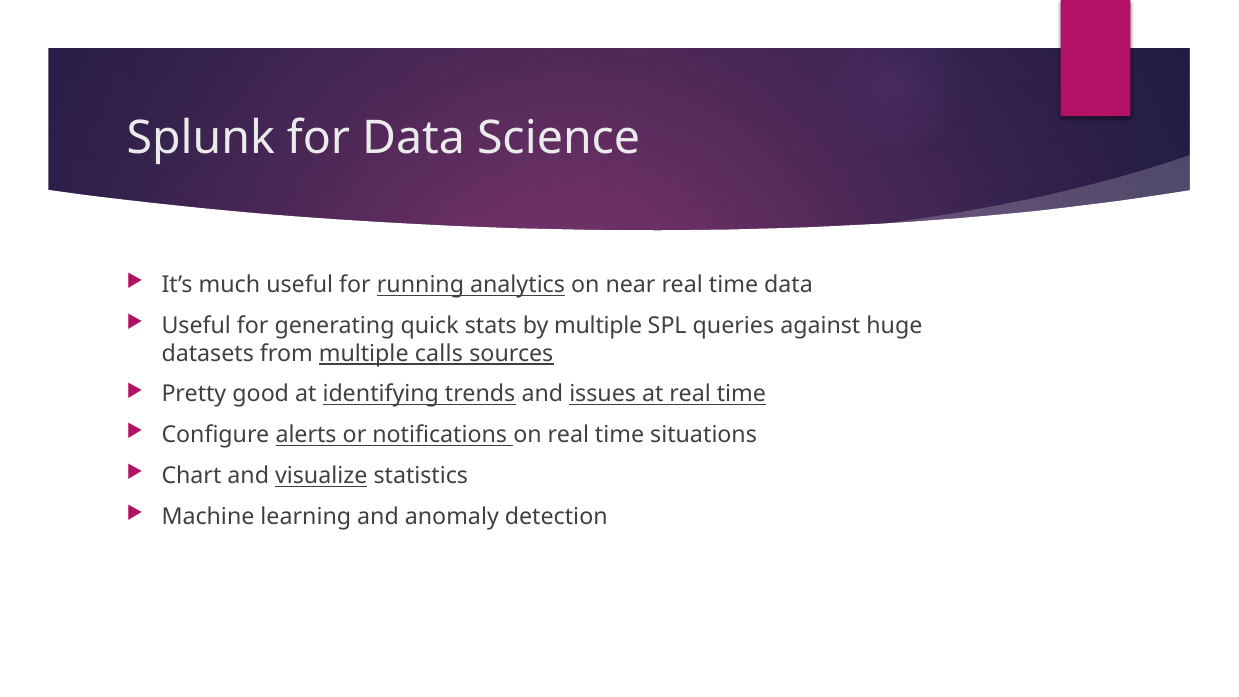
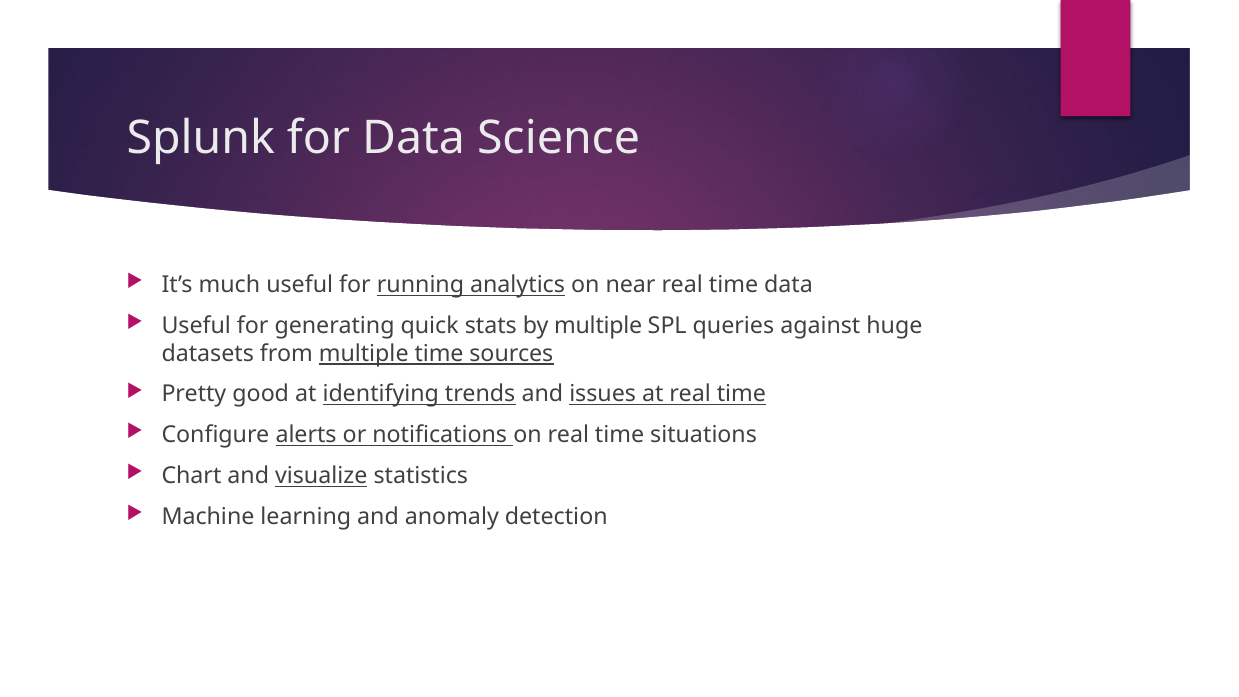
multiple calls: calls -> time
